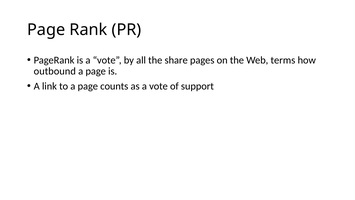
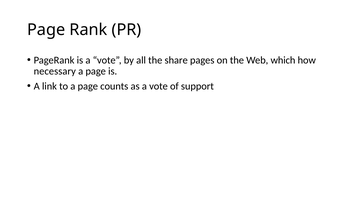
terms: terms -> which
outbound: outbound -> necessary
